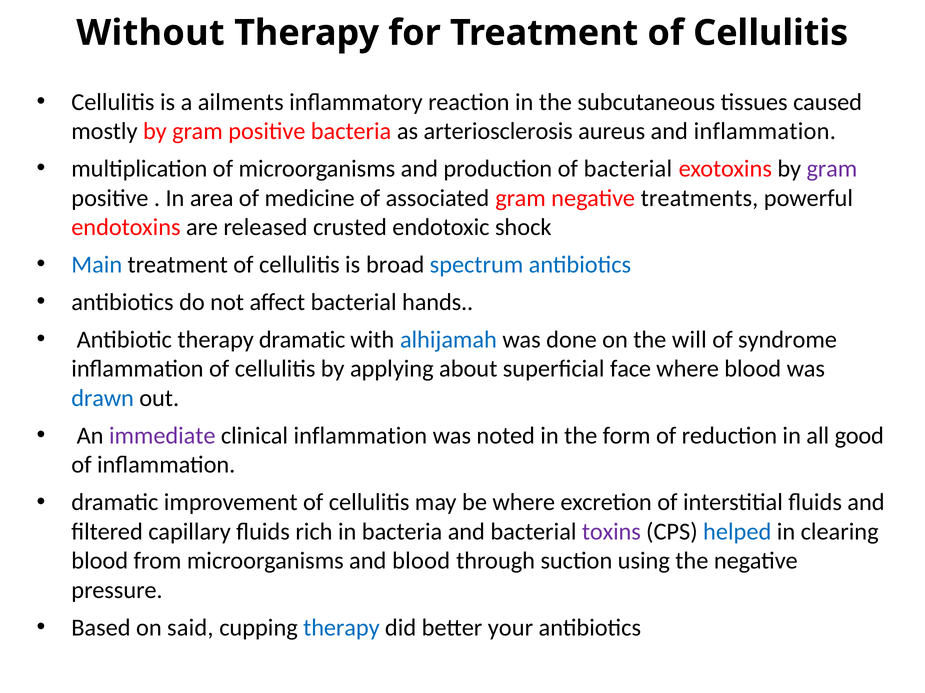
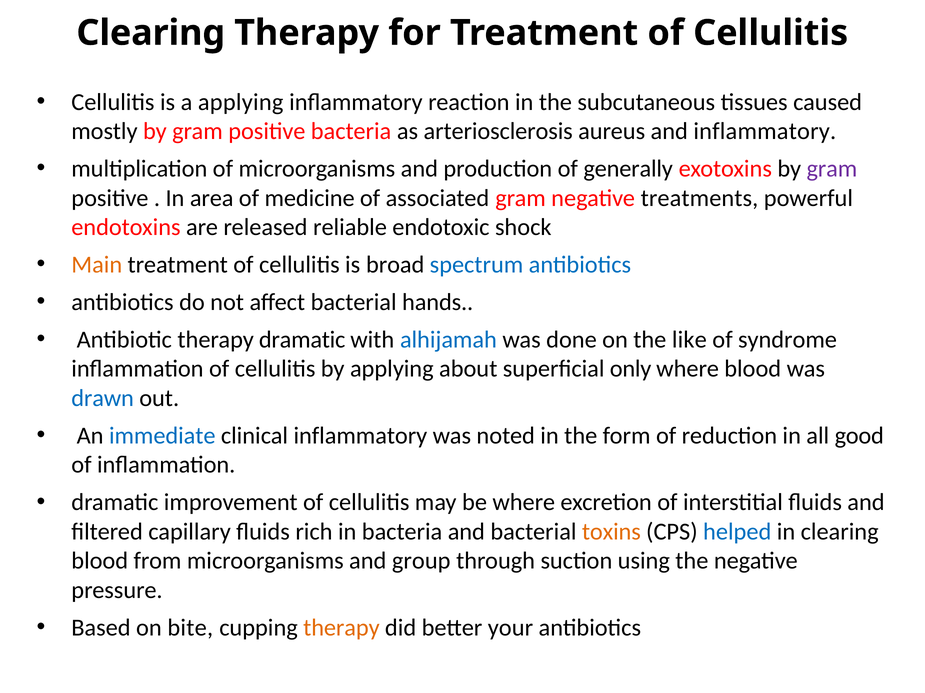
Without at (150, 33): Without -> Clearing
a ailments: ailments -> applying
and inflammation: inflammation -> inflammatory
of bacterial: bacterial -> generally
crusted: crusted -> reliable
Main colour: blue -> orange
will: will -> like
face: face -> only
immediate colour: purple -> blue
clinical inflammation: inflammation -> inflammatory
toxins colour: purple -> orange
and blood: blood -> group
said: said -> bite
therapy at (341, 628) colour: blue -> orange
